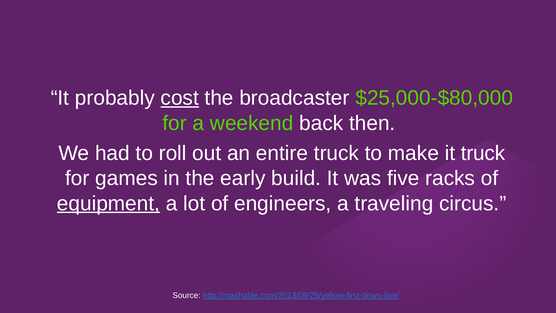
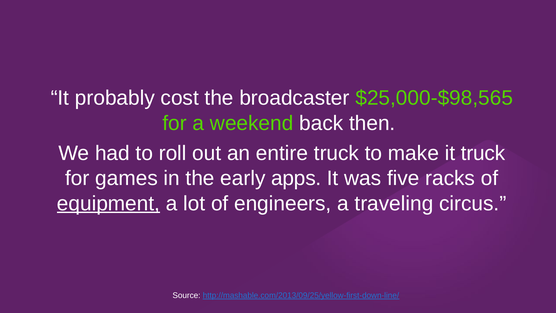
cost underline: present -> none
$25,000-$80,000: $25,000-$80,000 -> $25,000-$98,565
build: build -> apps
